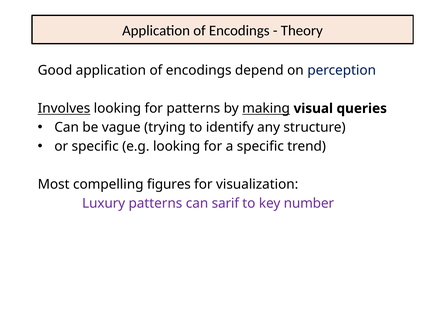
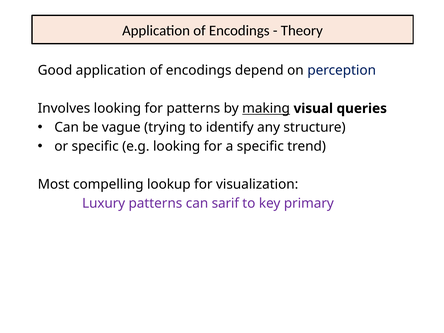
Involves underline: present -> none
figures: figures -> lookup
number: number -> primary
